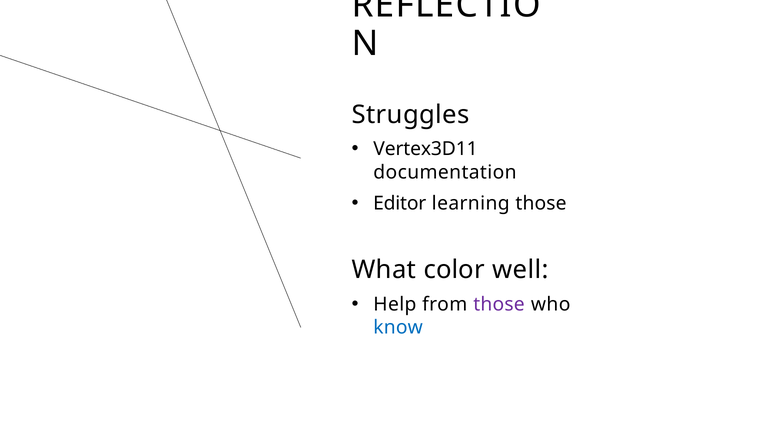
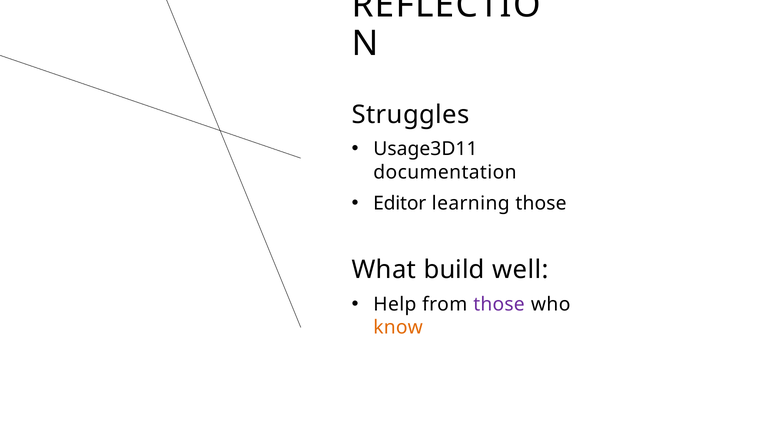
Vertex3D11: Vertex3D11 -> Usage3D11
color: color -> build
know colour: blue -> orange
